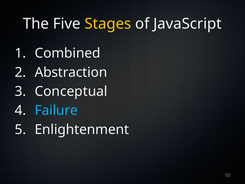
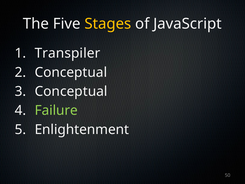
Combined: Combined -> Transpiler
Abstraction at (71, 72): Abstraction -> Conceptual
Failure colour: light blue -> light green
